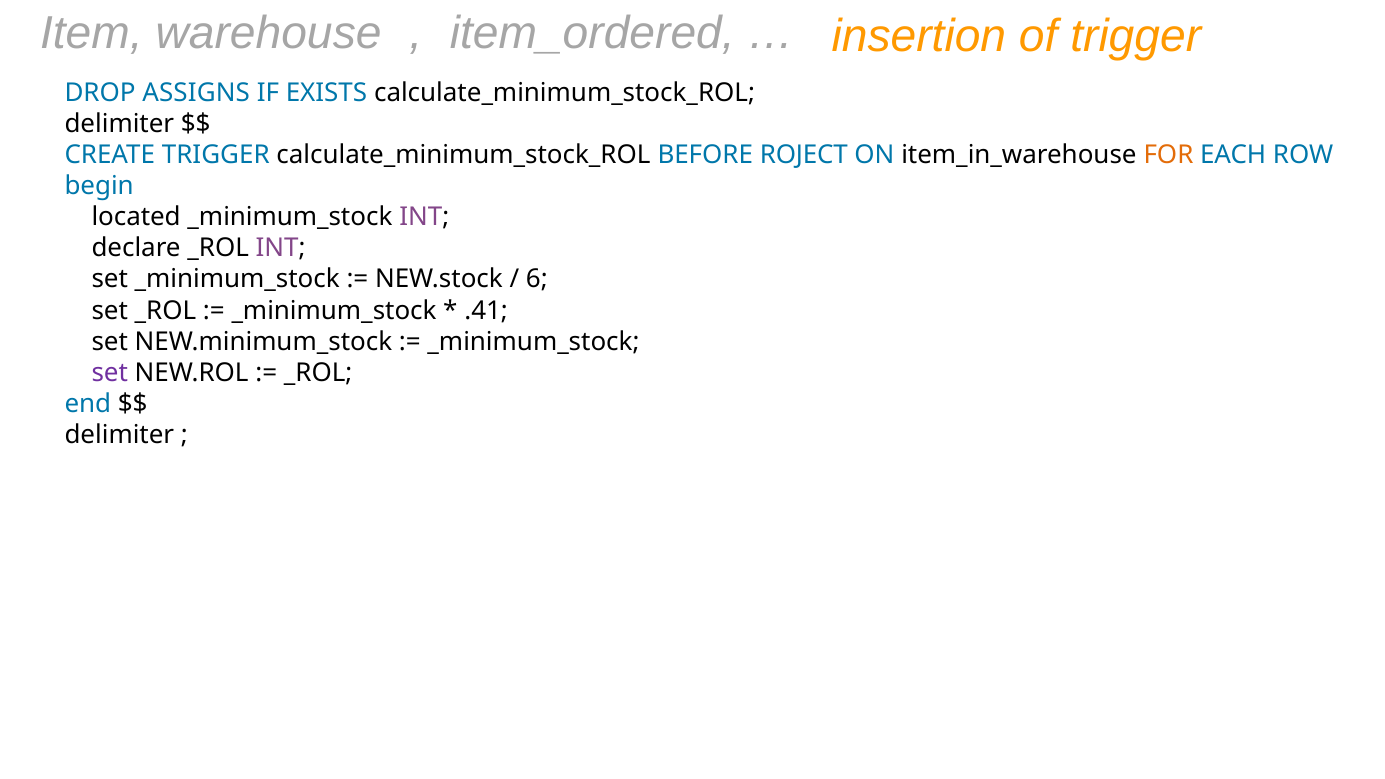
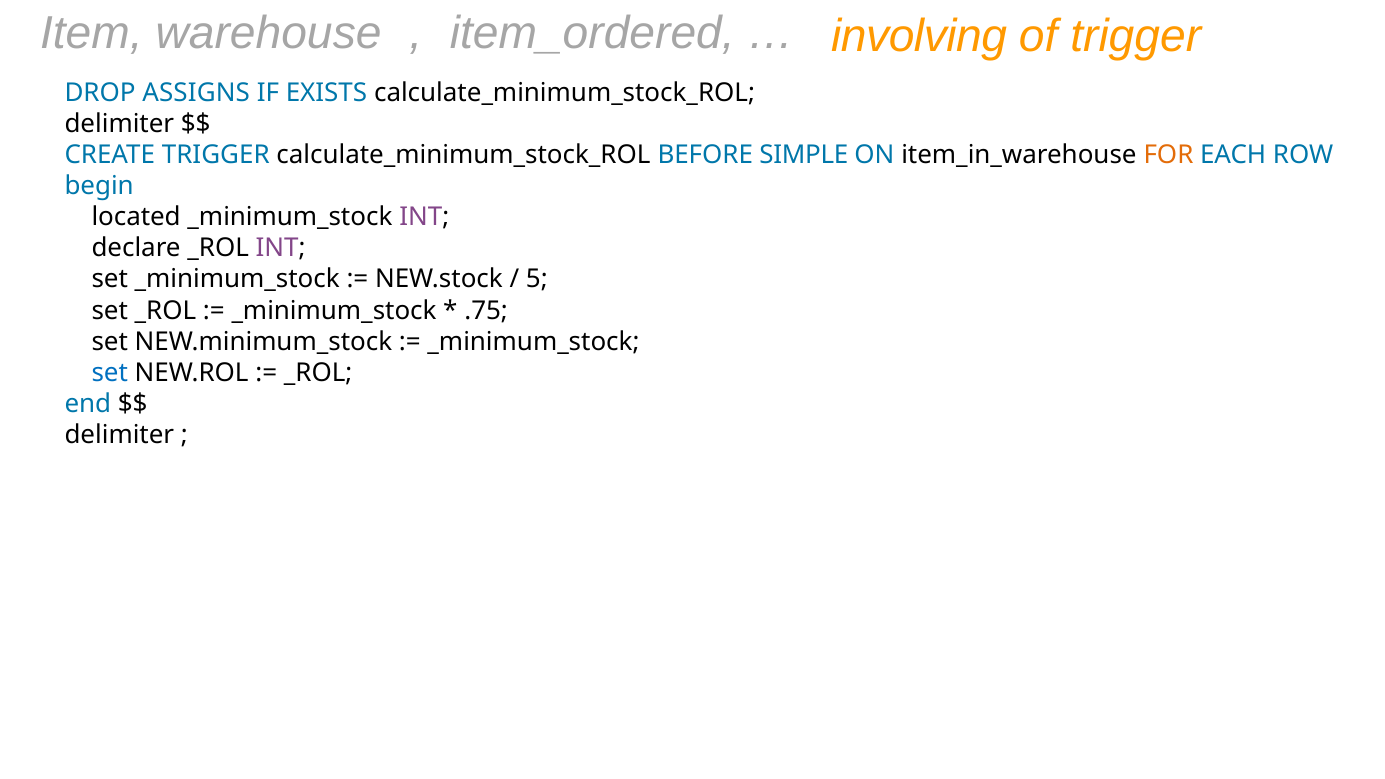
insertion: insertion -> involving
ROJECT: ROJECT -> SIMPLE
6: 6 -> 5
.41: .41 -> .75
set at (110, 373) colour: purple -> blue
